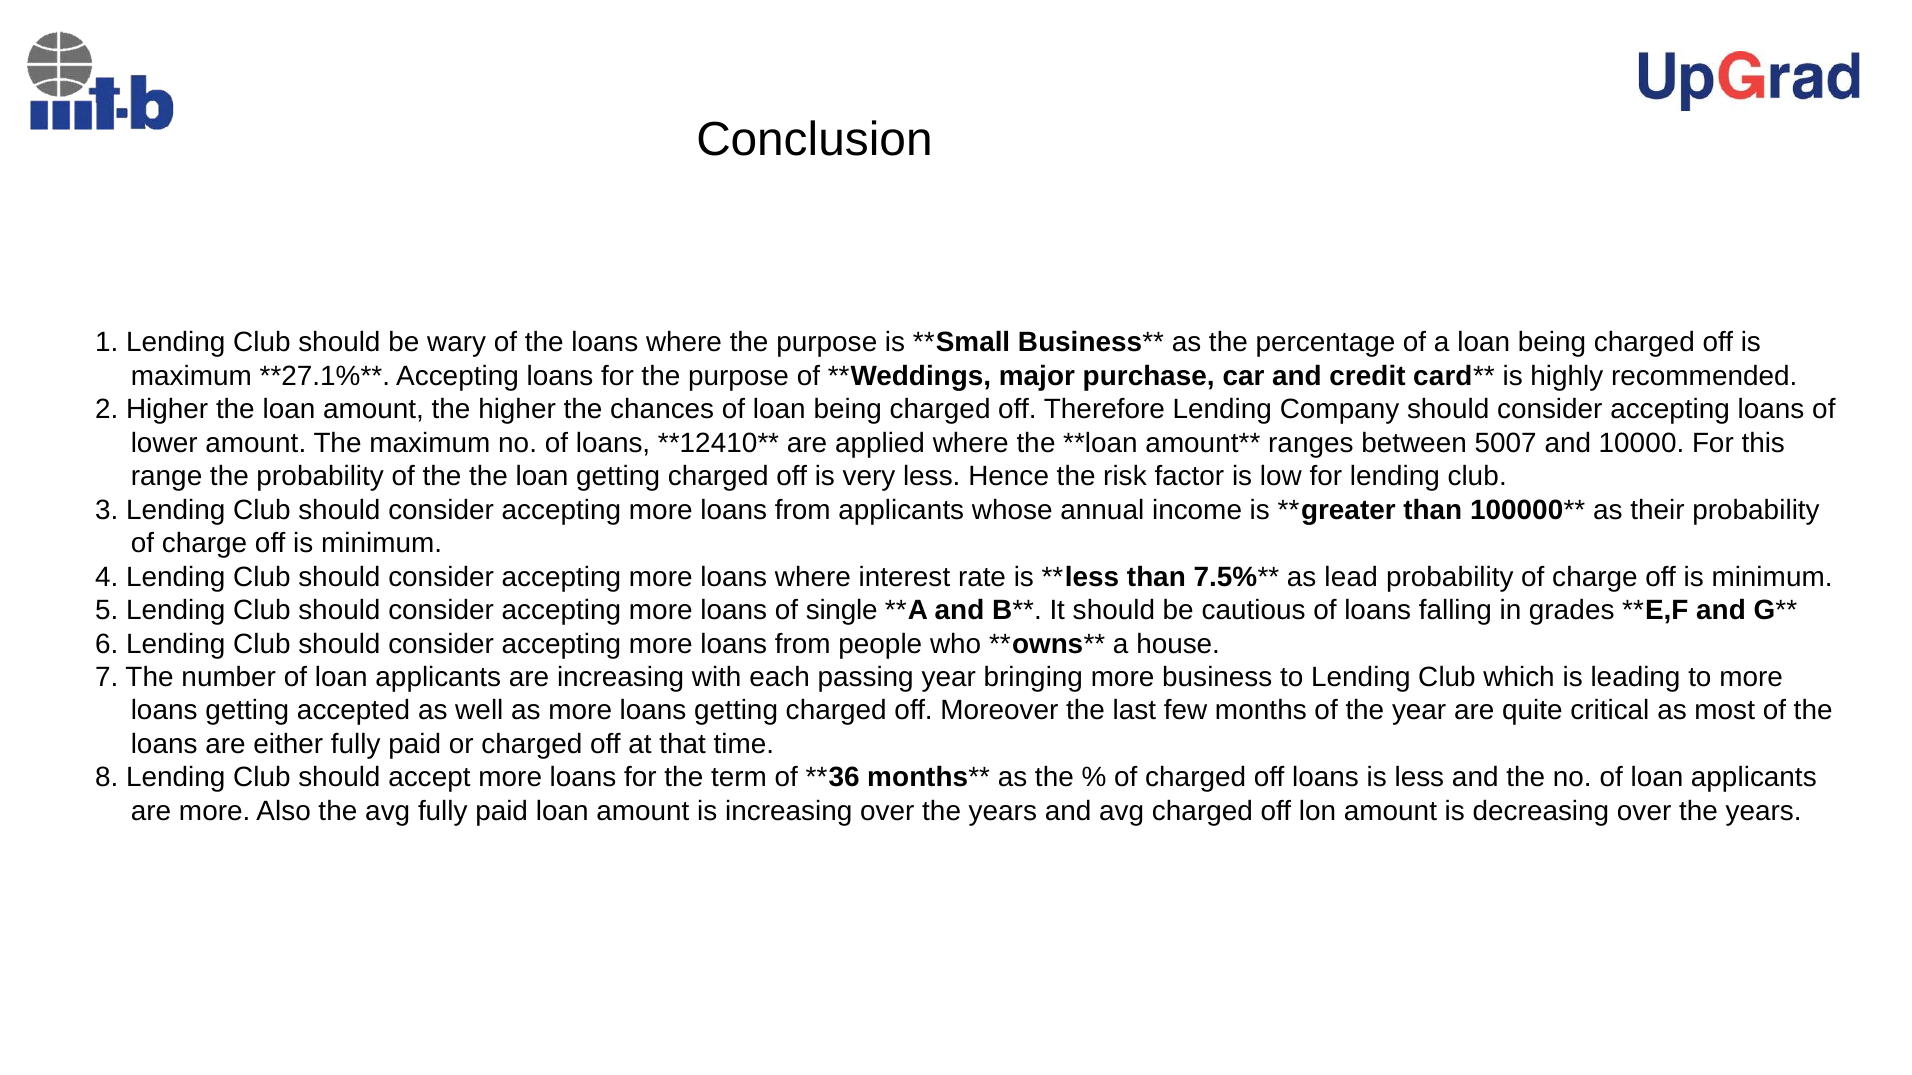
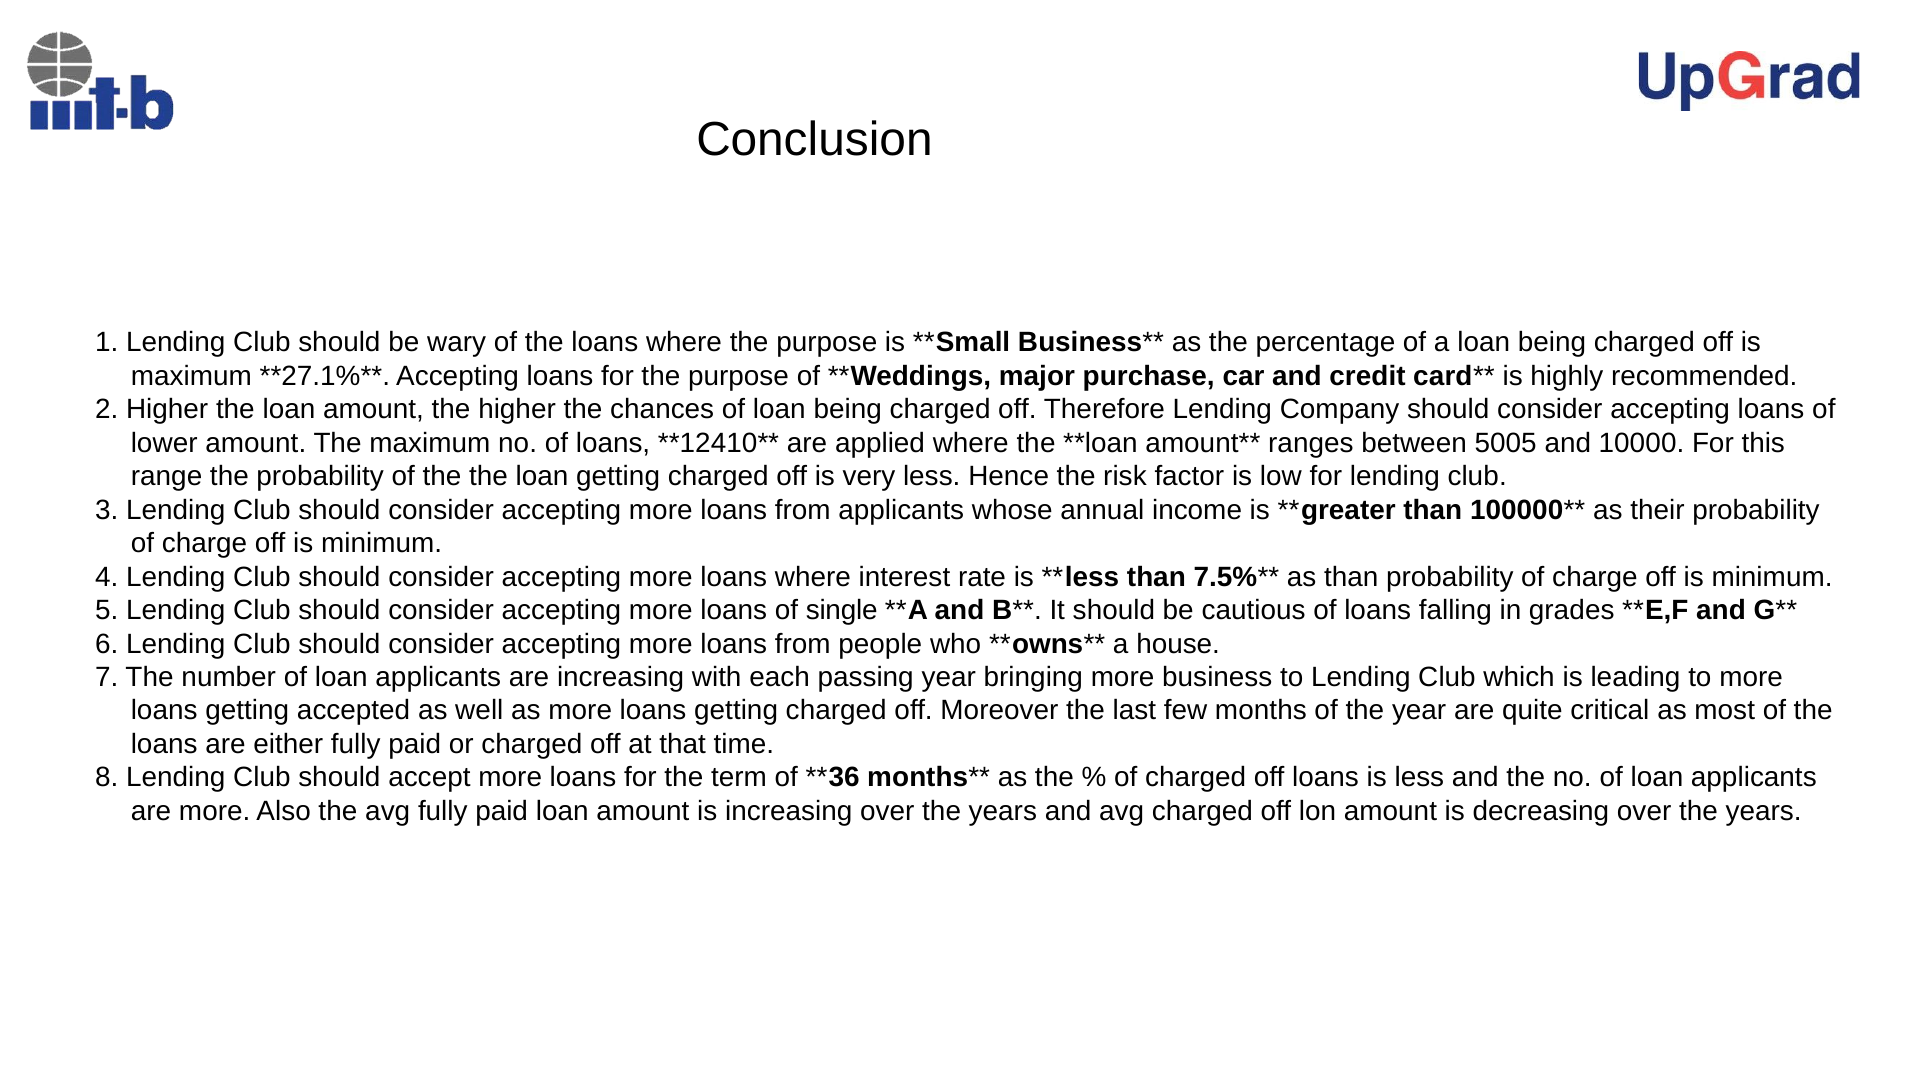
5007: 5007 -> 5005
as lead: lead -> than
